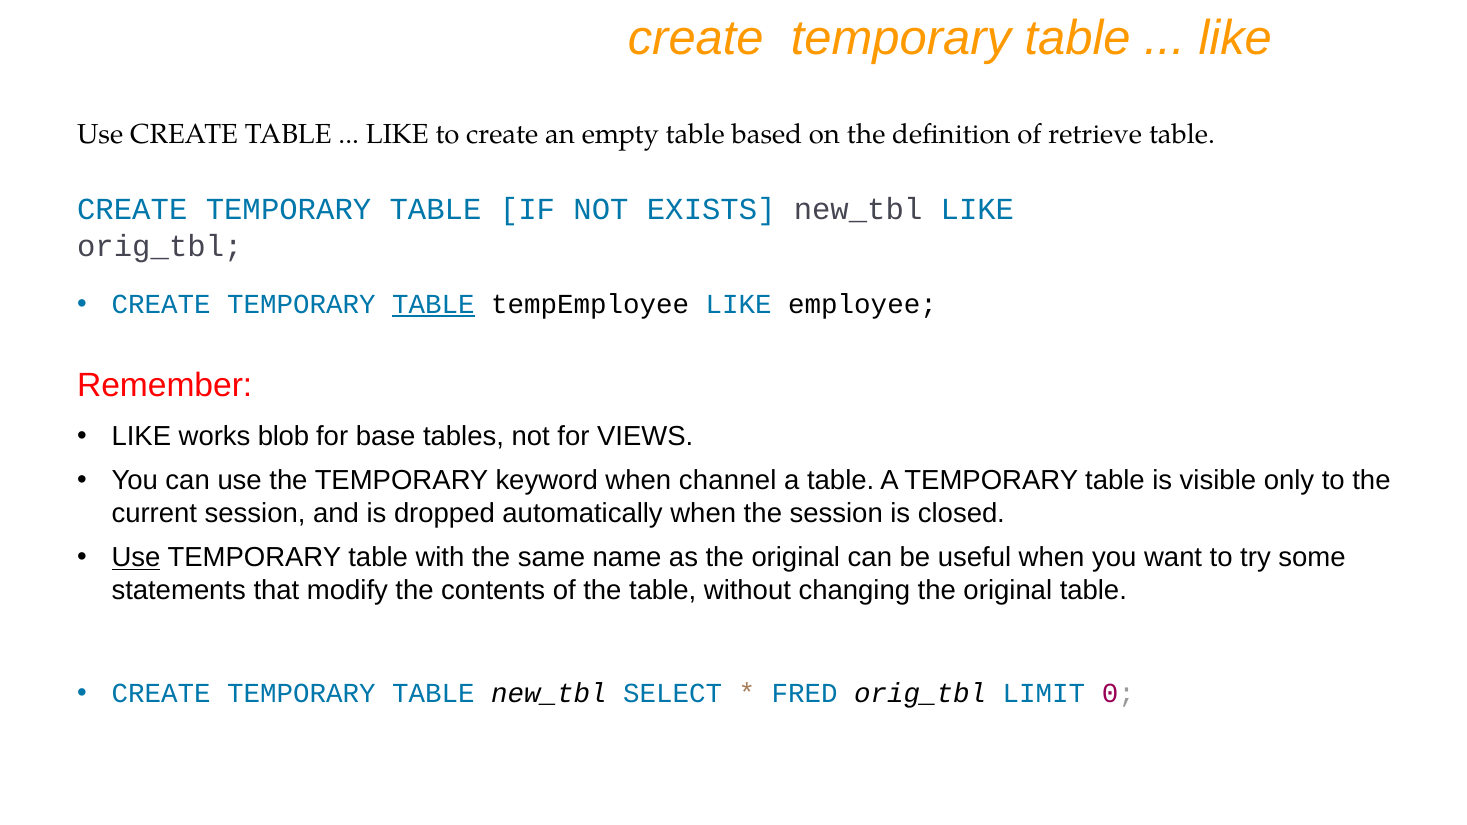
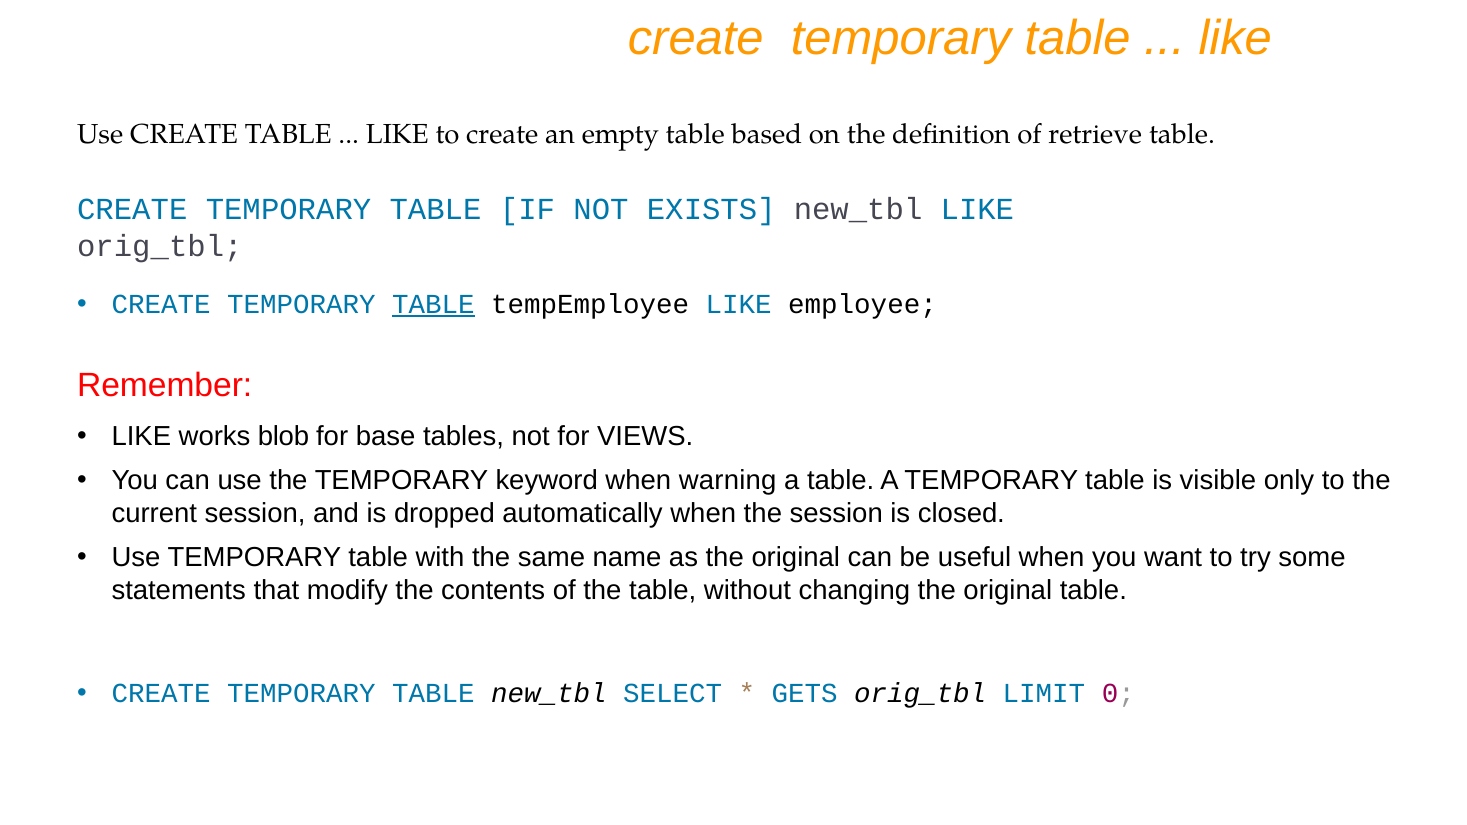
channel: channel -> warning
Use at (136, 558) underline: present -> none
FRED: FRED -> GETS
